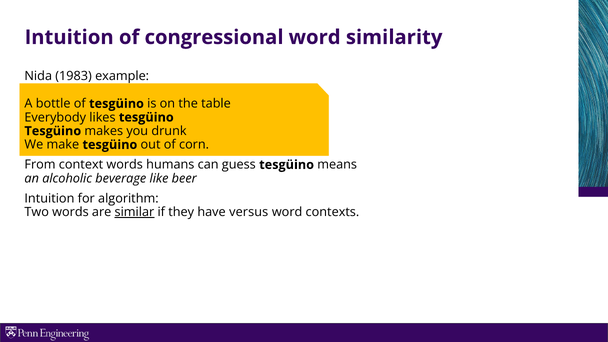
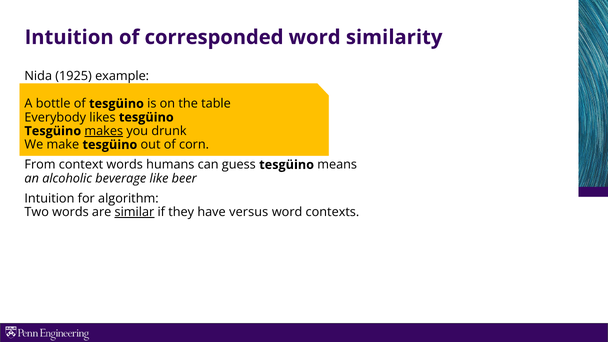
congressional: congressional -> corresponded
1983: 1983 -> 1925
makes underline: none -> present
